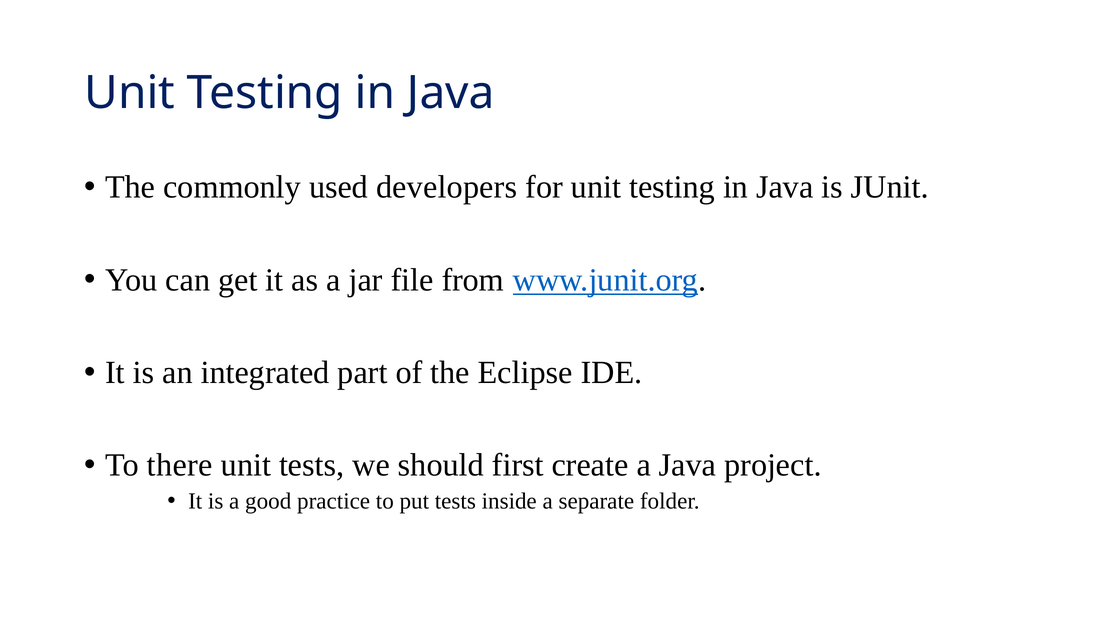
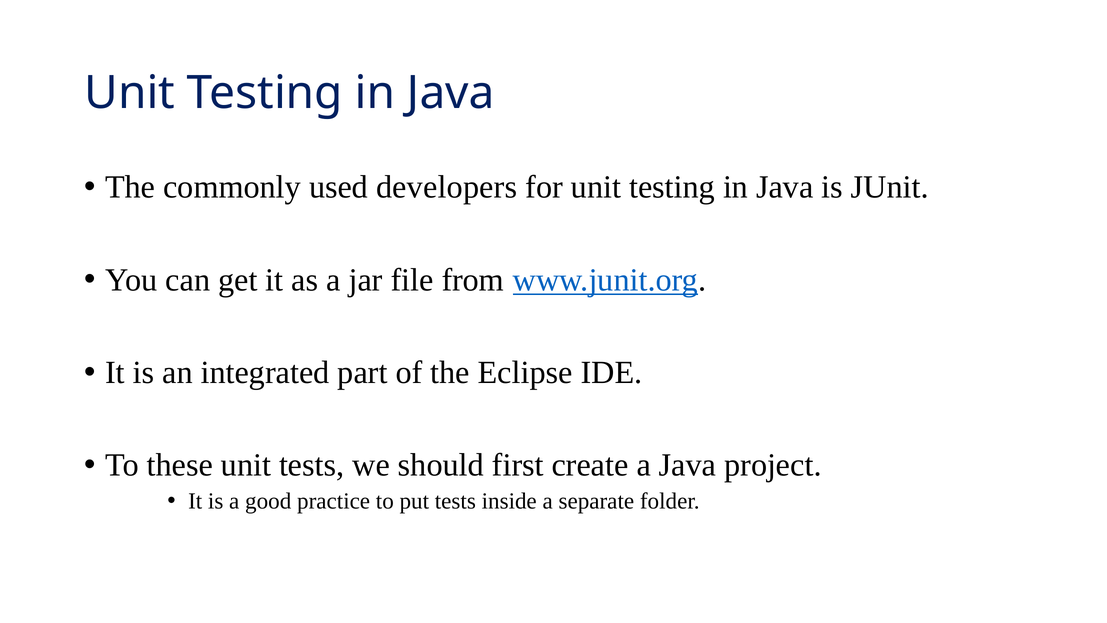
there: there -> these
